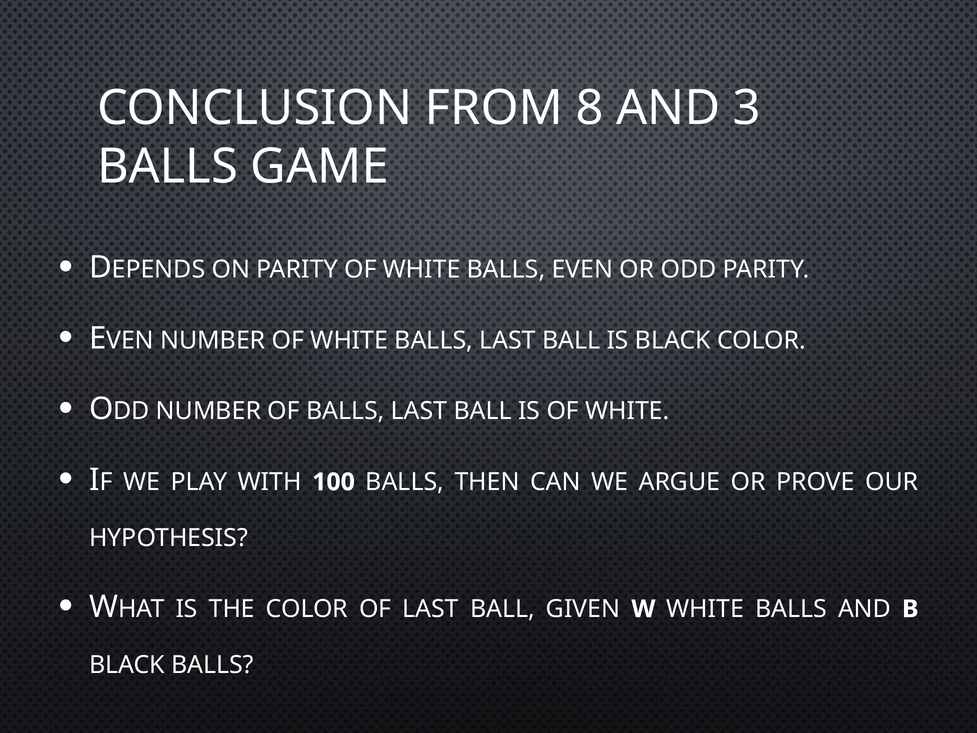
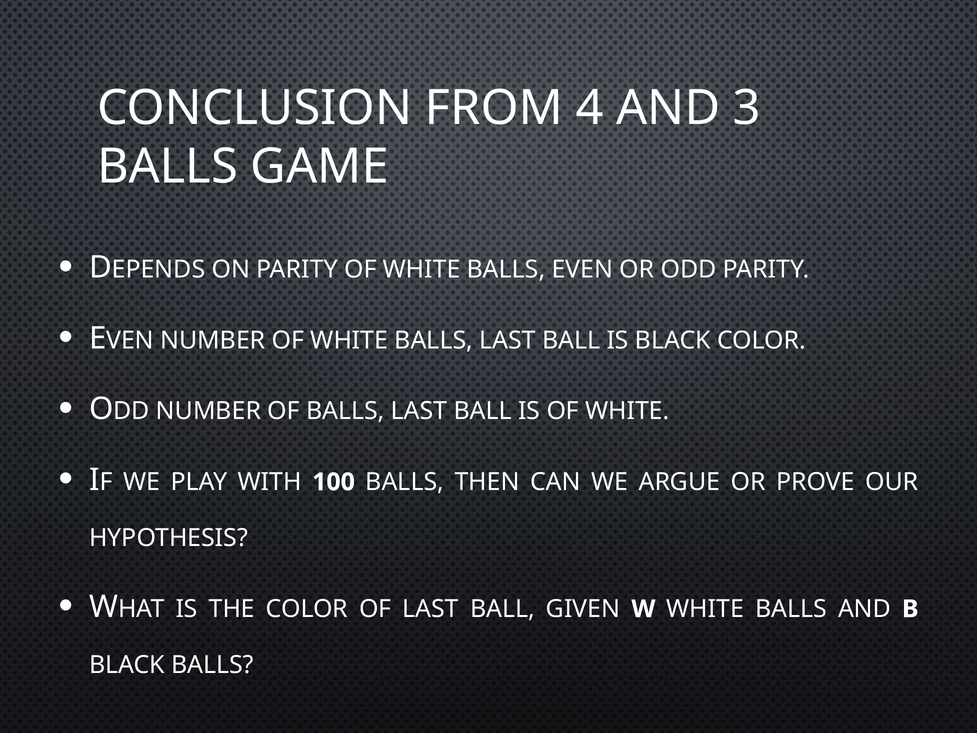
8: 8 -> 4
